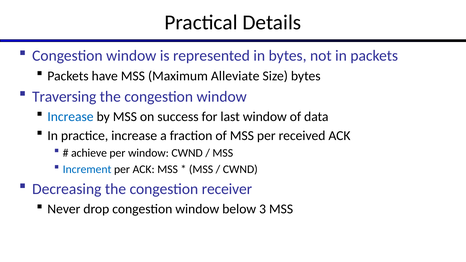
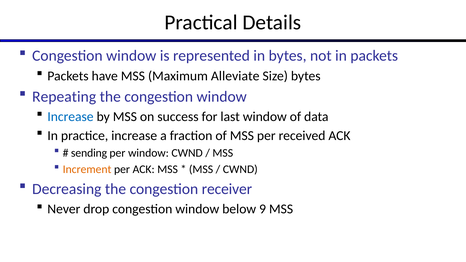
Traversing: Traversing -> Repeating
achieve: achieve -> sending
Increment colour: blue -> orange
3: 3 -> 9
